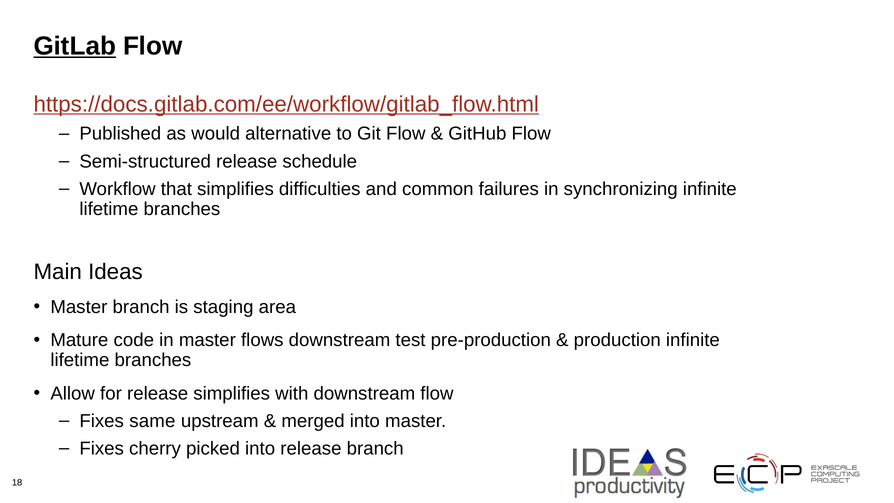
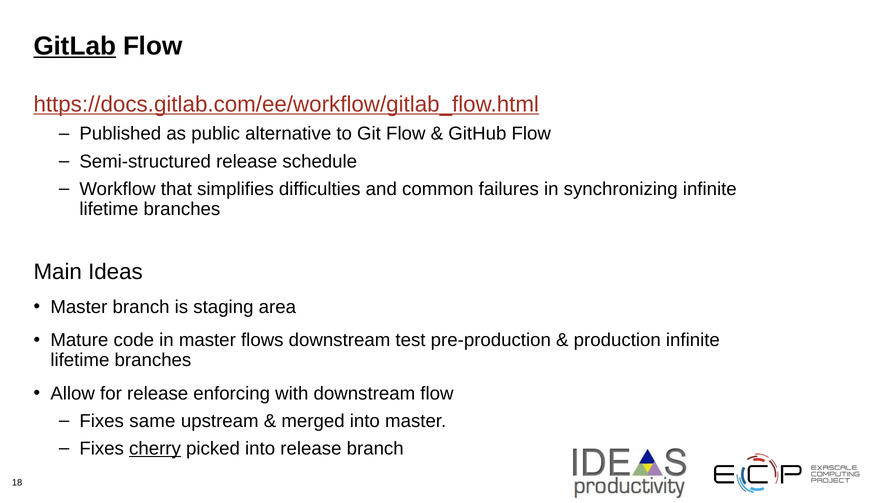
would: would -> public
release simplifies: simplifies -> enforcing
cherry underline: none -> present
